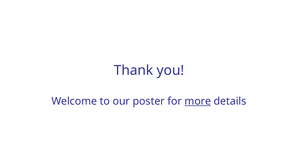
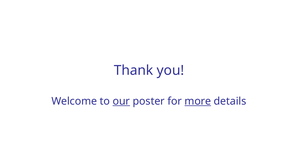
our underline: none -> present
